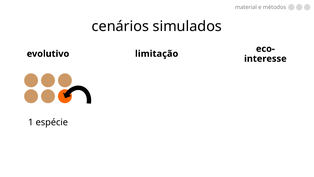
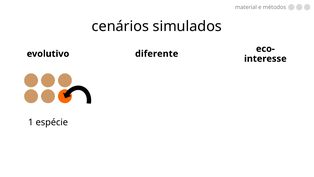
limitação: limitação -> diferente
